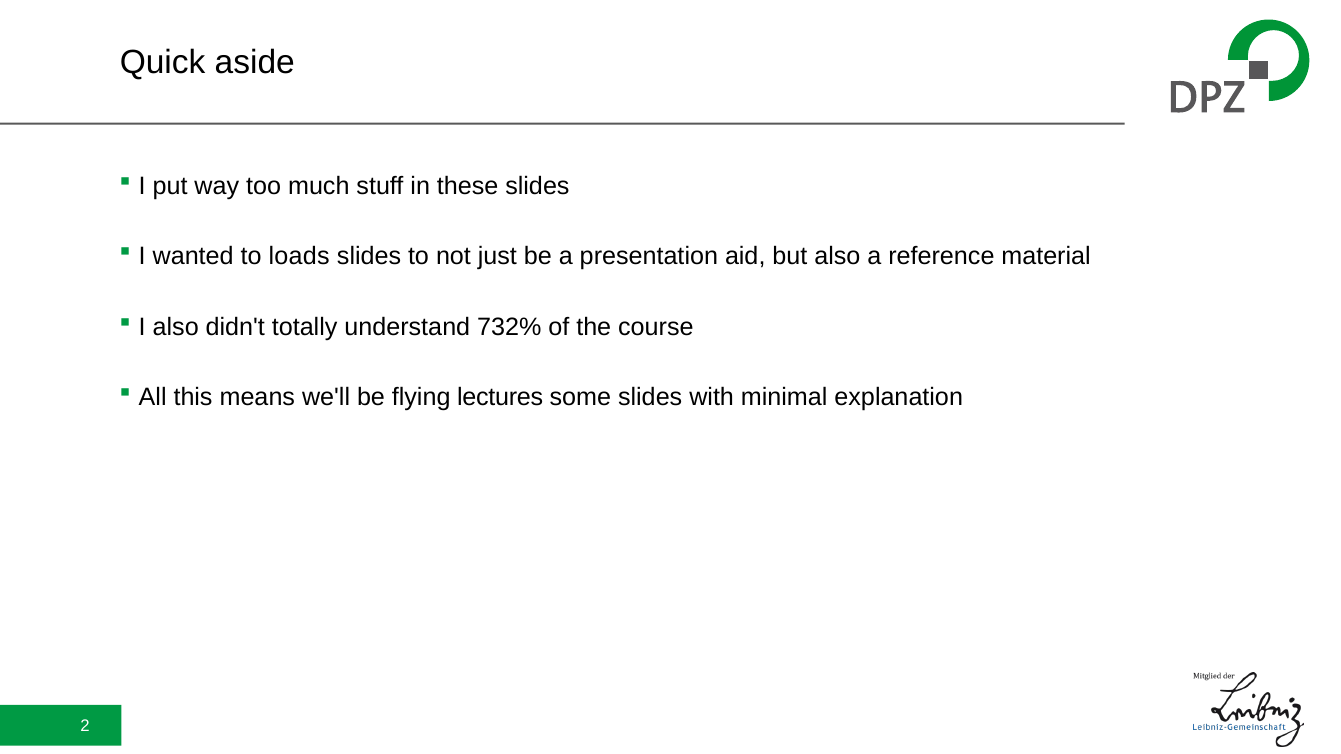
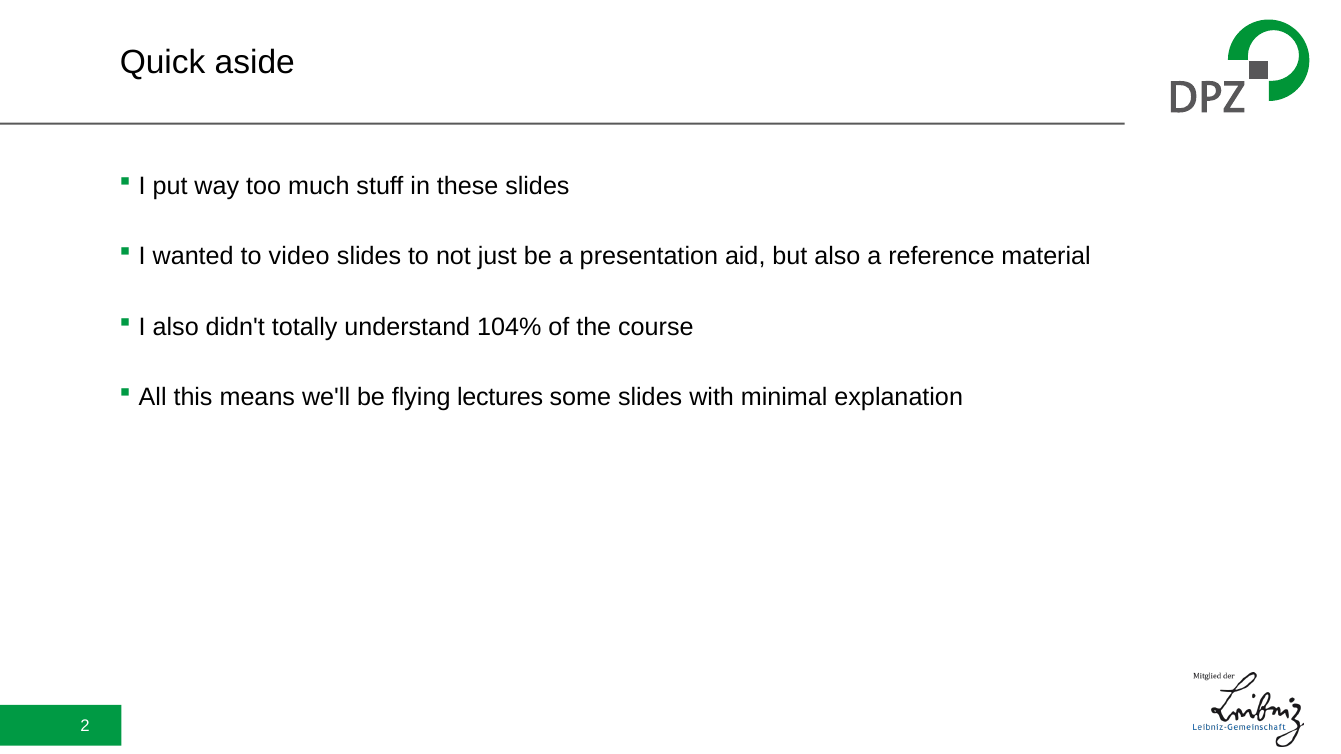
loads: loads -> video
732%: 732% -> 104%
